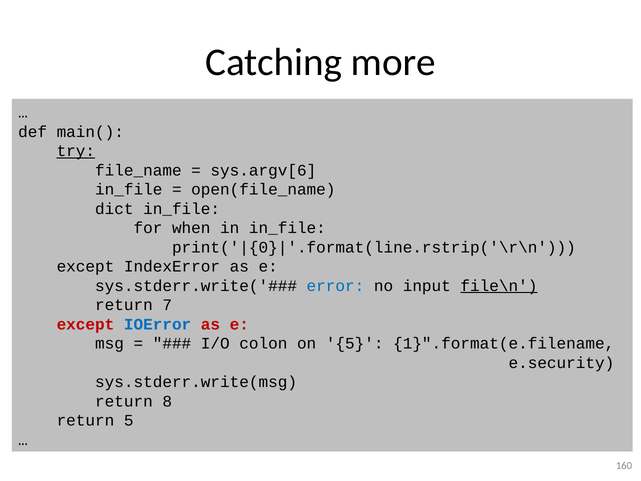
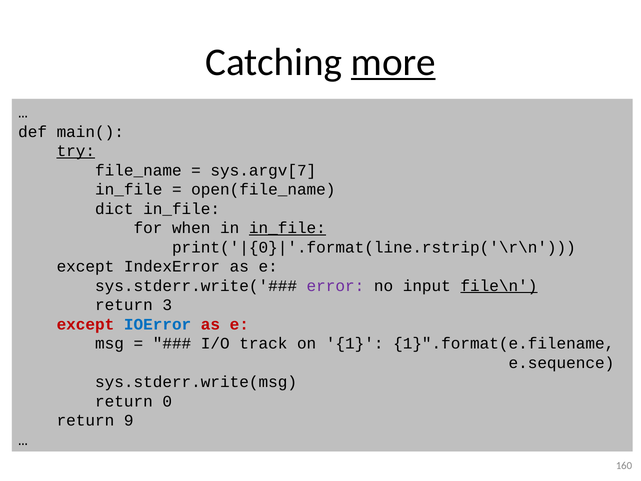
more underline: none -> present
sys.argv[6: sys.argv[6 -> sys.argv[7
in_file at (287, 228) underline: none -> present
error colour: blue -> purple
7: 7 -> 3
colon: colon -> track
on 5: 5 -> 1
e.security: e.security -> e.sequence
8: 8 -> 0
return 5: 5 -> 9
